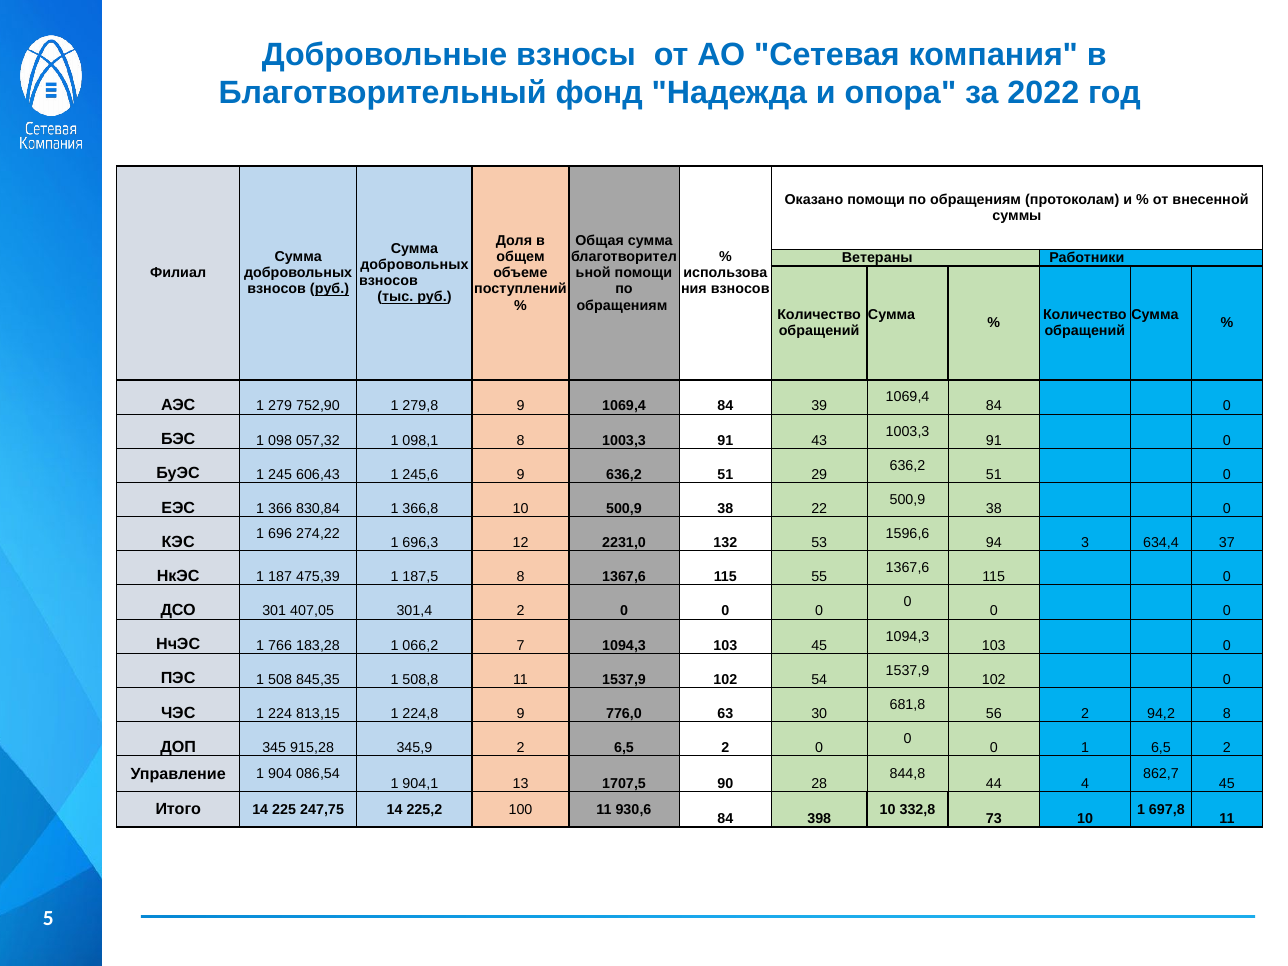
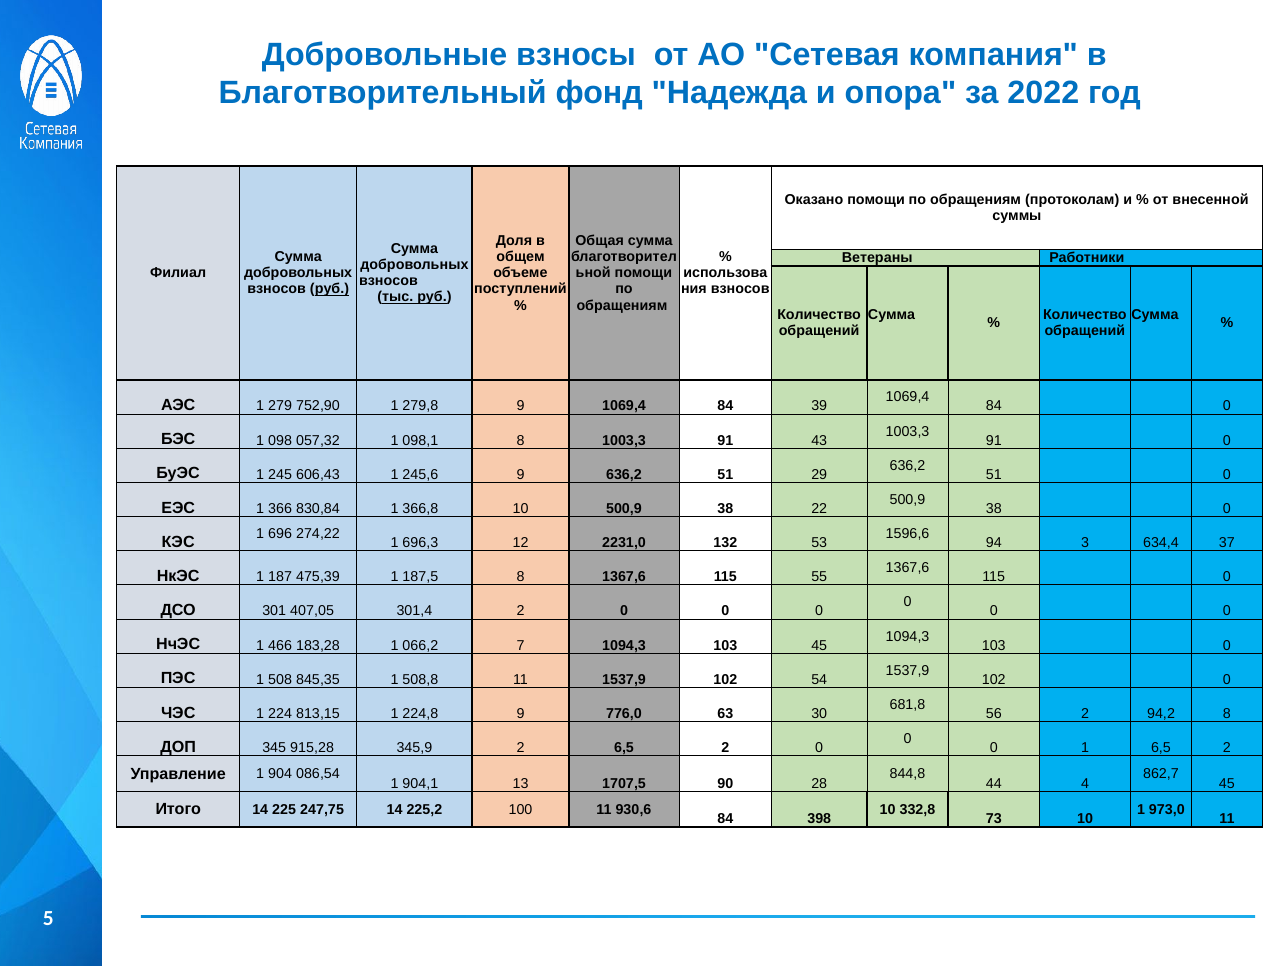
766: 766 -> 466
697,8: 697,8 -> 973,0
